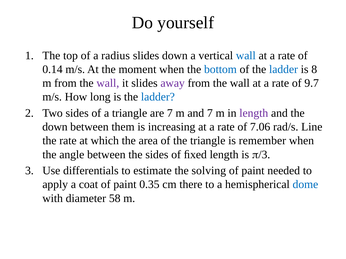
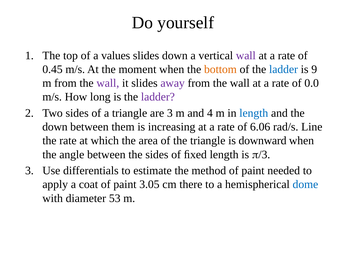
radius: radius -> values
wall at (246, 56) colour: blue -> purple
0.14: 0.14 -> 0.45
bottom colour: blue -> orange
8: 8 -> 9
9.7: 9.7 -> 0.0
ladder at (158, 97) colour: blue -> purple
are 7: 7 -> 3
and 7: 7 -> 4
length at (254, 113) colour: purple -> blue
7.06: 7.06 -> 6.06
remember: remember -> downward
solving: solving -> method
0.35: 0.35 -> 3.05
58: 58 -> 53
